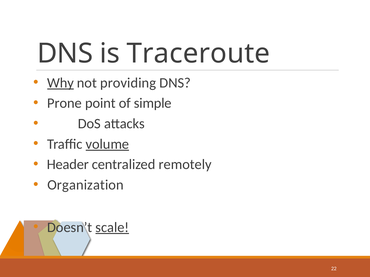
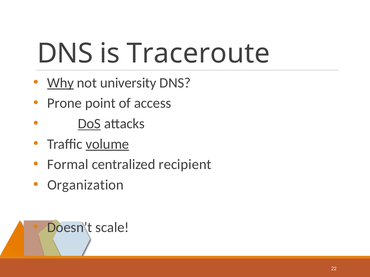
providing: providing -> university
simple: simple -> access
DoS underline: none -> present
Header: Header -> Formal
remotely: remotely -> recipient
scale underline: present -> none
